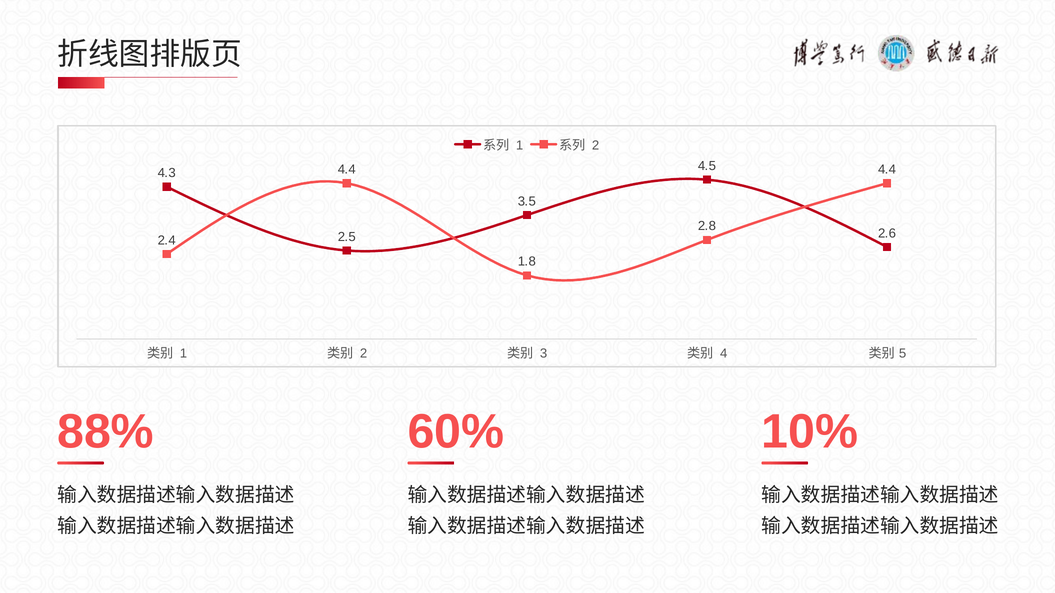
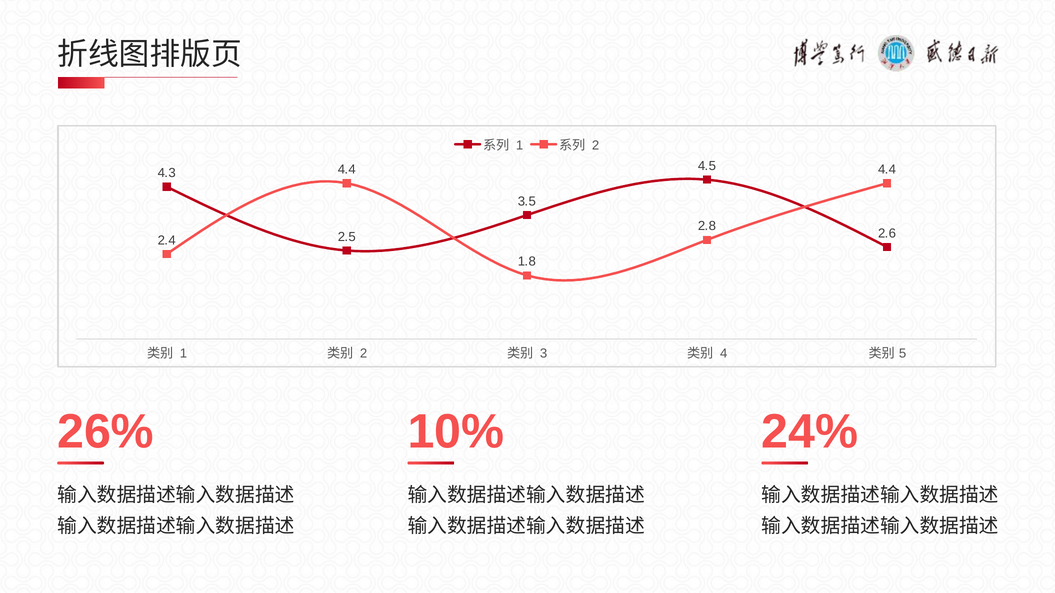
88%: 88% -> 26%
60%: 60% -> 10%
10%: 10% -> 24%
